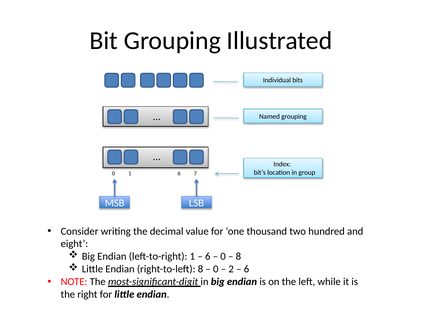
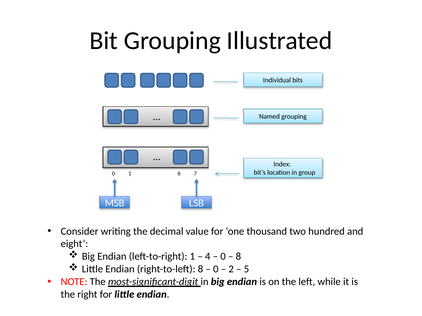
6 at (208, 257): 6 -> 4
6 at (246, 270): 6 -> 5
